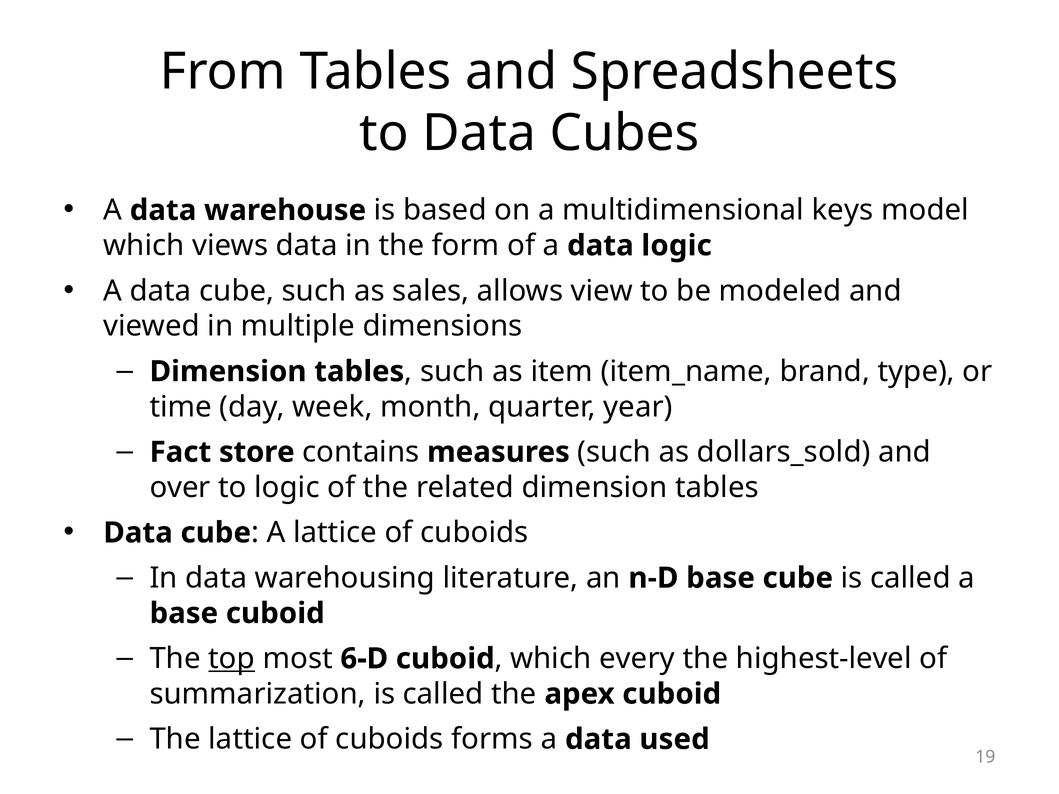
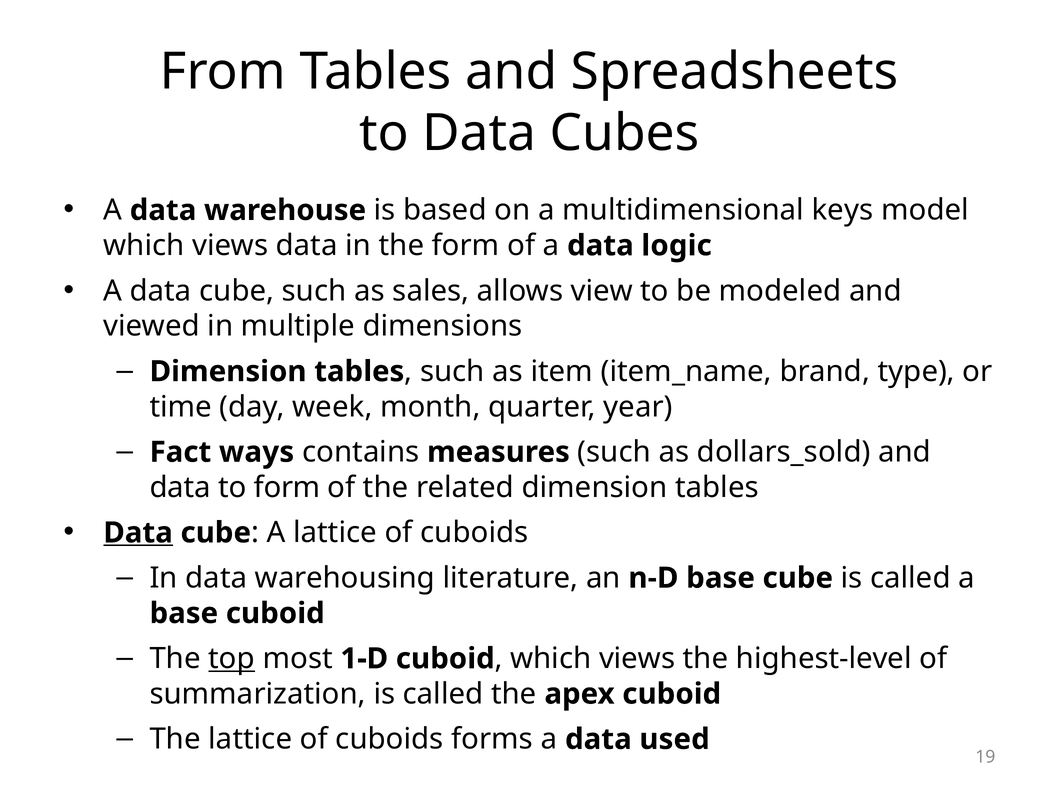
store: store -> ways
over at (180, 488): over -> data
to logic: logic -> form
Data at (138, 533) underline: none -> present
6-D: 6-D -> 1-D
every at (637, 659): every -> views
